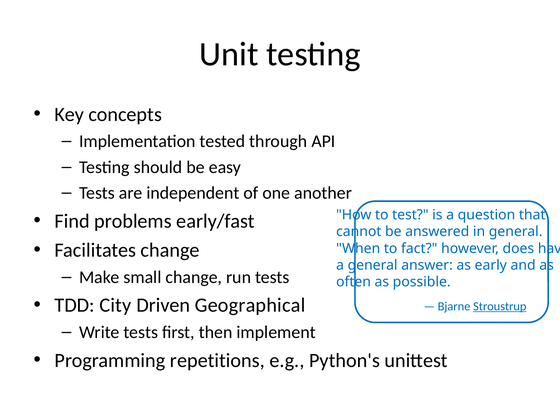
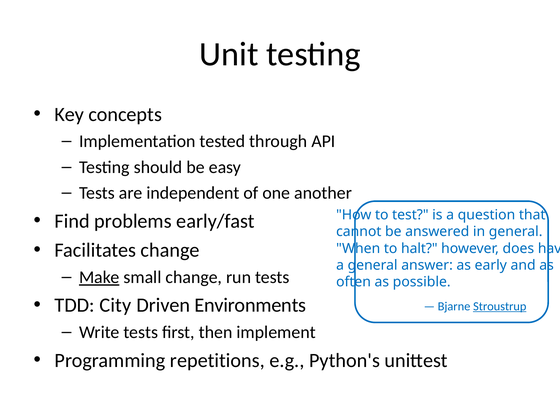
fact: fact -> halt
Make underline: none -> present
Geographical: Geographical -> Environments
